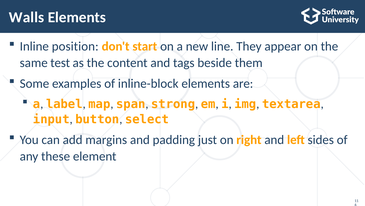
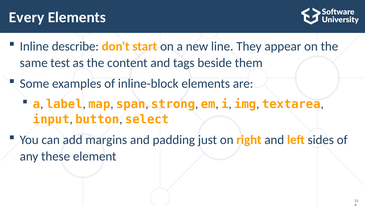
Walls: Walls -> Every
position: position -> describe
